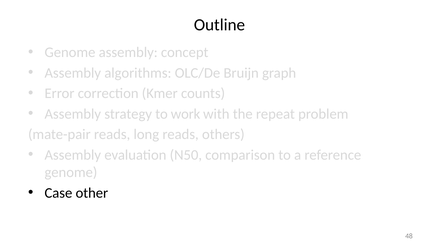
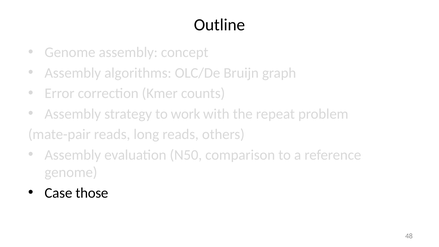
other: other -> those
